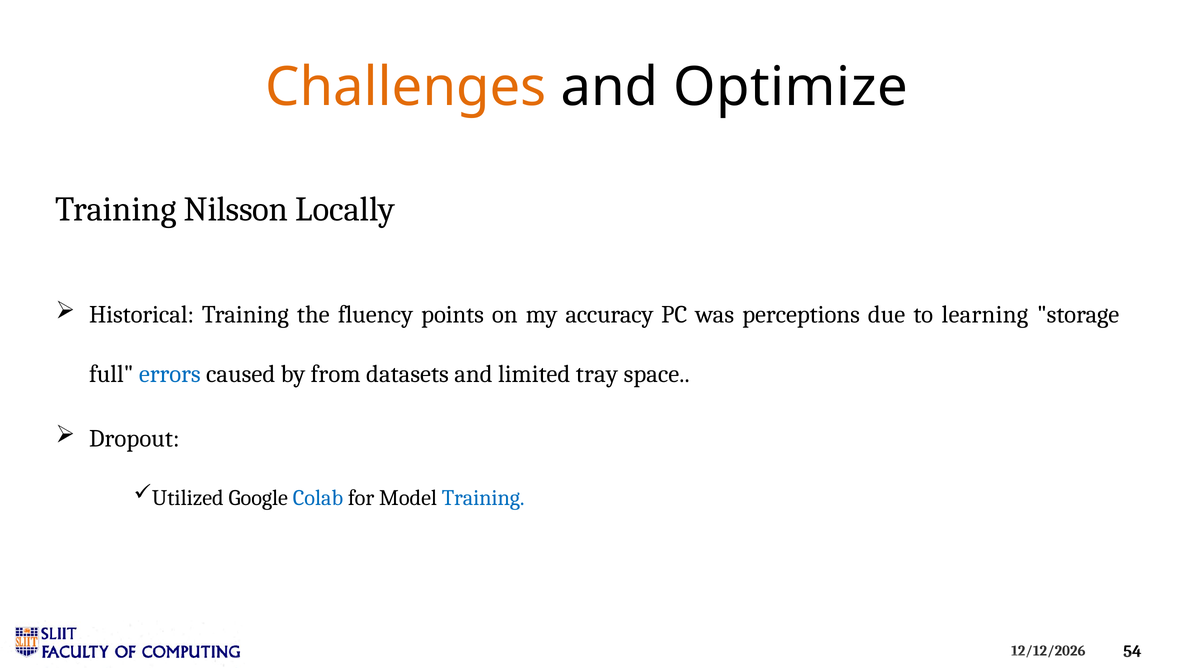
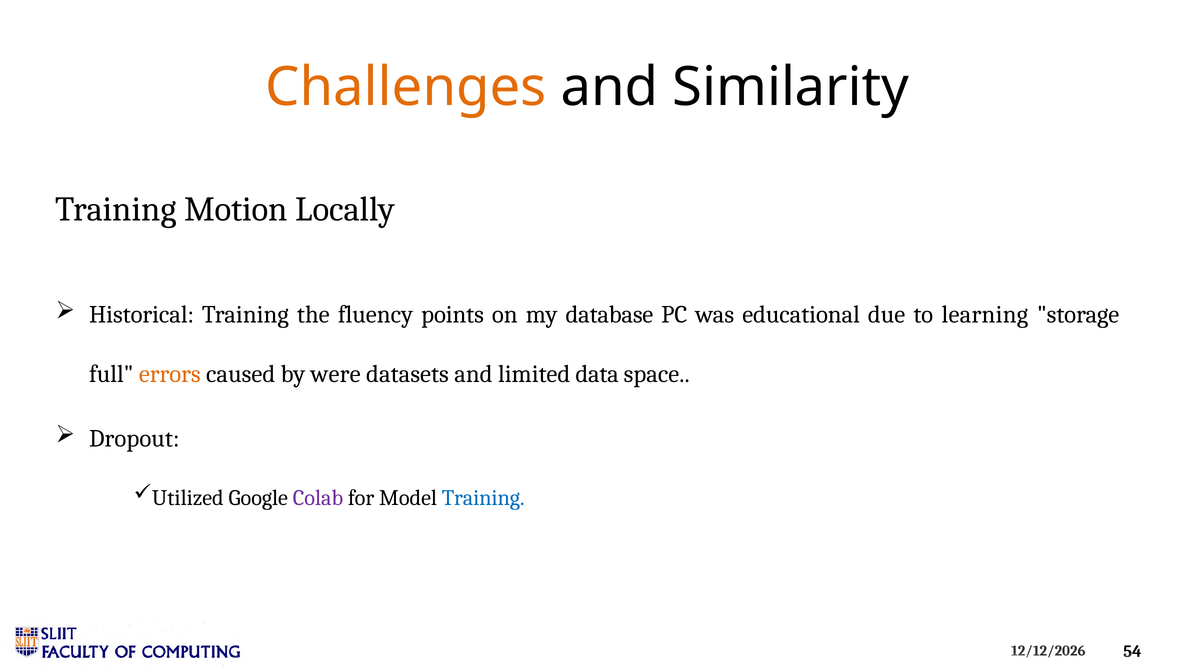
Optimize: Optimize -> Similarity
Nilsson: Nilsson -> Motion
accuracy: accuracy -> database
perceptions: perceptions -> educational
errors colour: blue -> orange
from: from -> were
tray: tray -> data
Colab colour: blue -> purple
